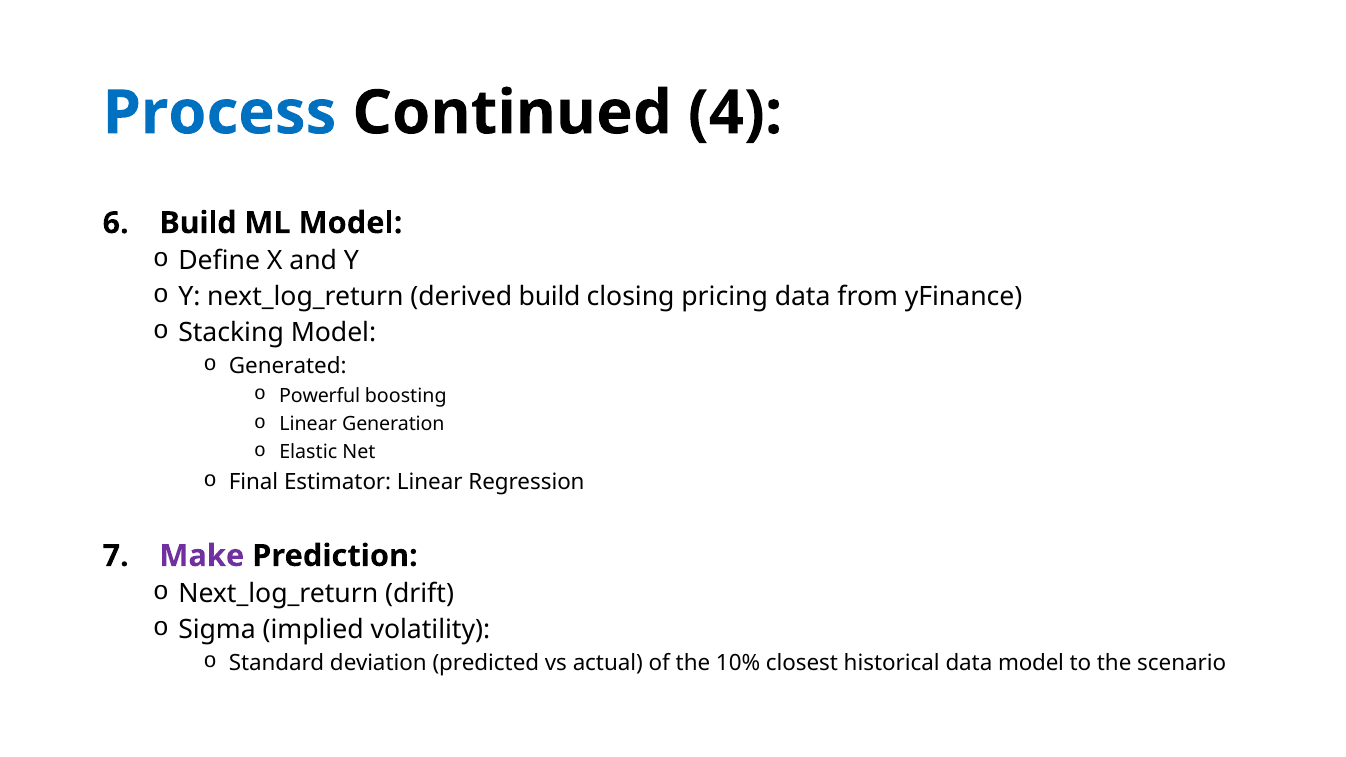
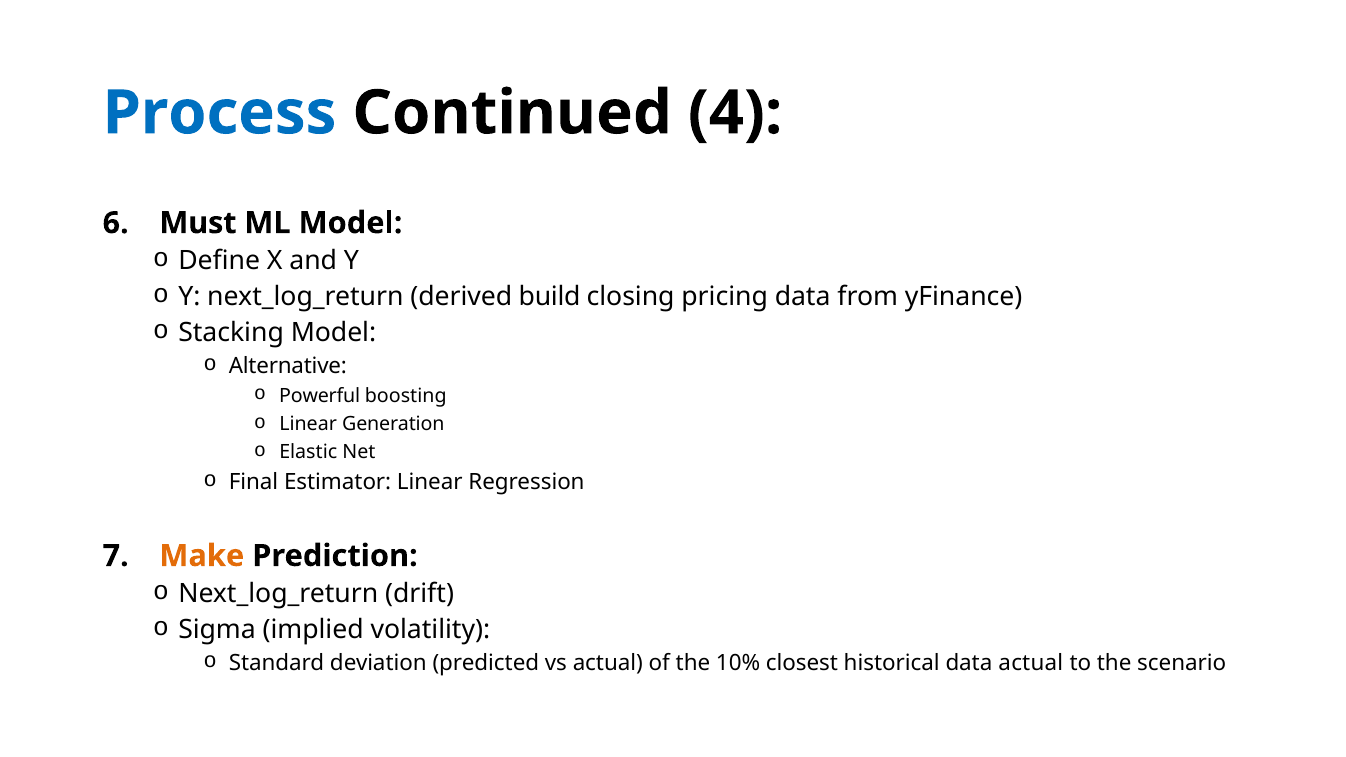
Build at (198, 223): Build -> Must
Generated: Generated -> Alternative
Make colour: purple -> orange
data model: model -> actual
